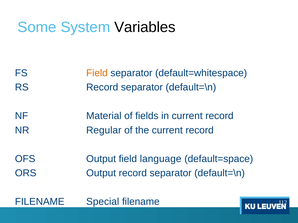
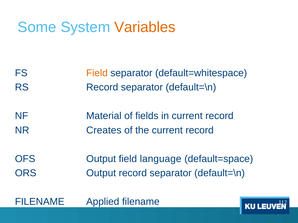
Variables colour: black -> orange
Regular: Regular -> Creates
Special: Special -> Applied
